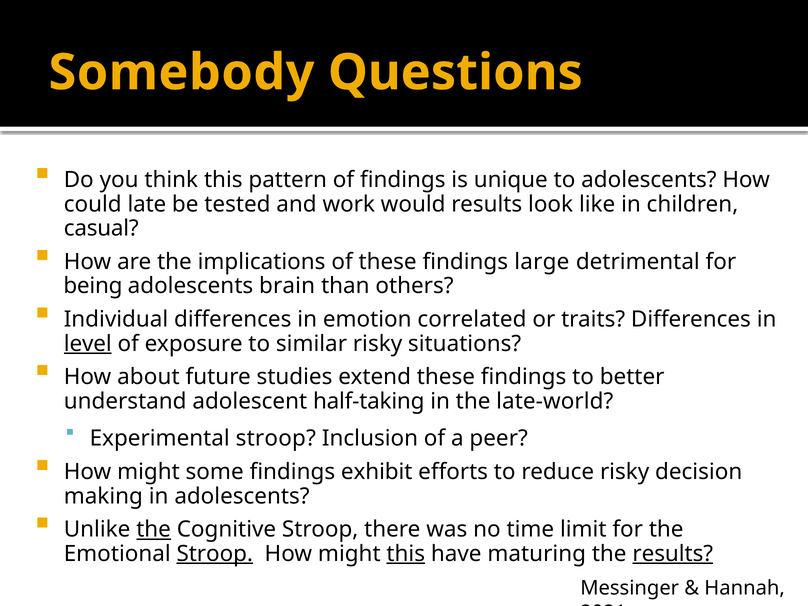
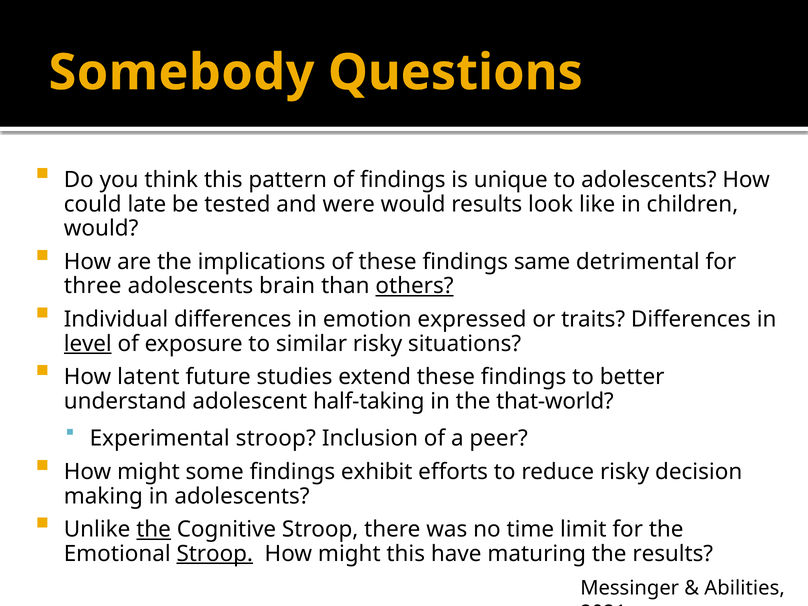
work: work -> were
casual at (101, 228): casual -> would
large: large -> same
being: being -> three
others underline: none -> present
correlated: correlated -> expressed
about: about -> latent
late-world: late-world -> that-world
this at (406, 554) underline: present -> none
results at (673, 554) underline: present -> none
Hannah: Hannah -> Abilities
